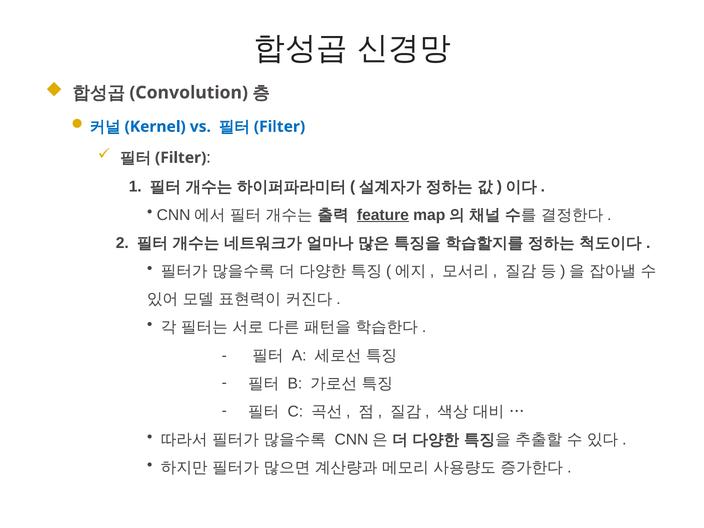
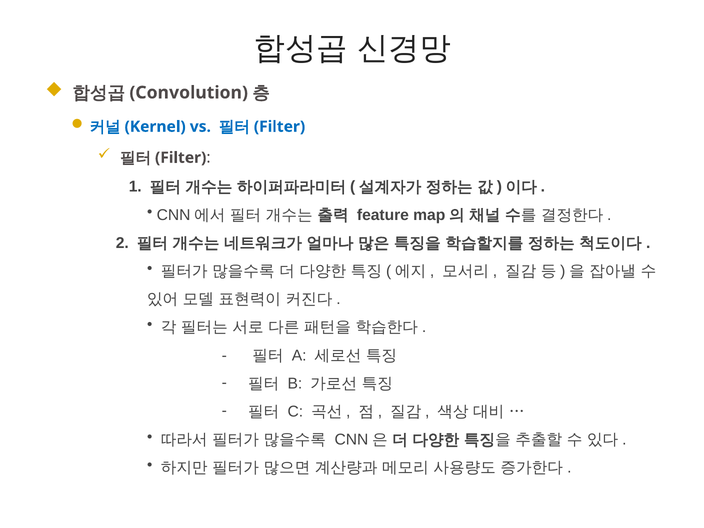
feature underline: present -> none
